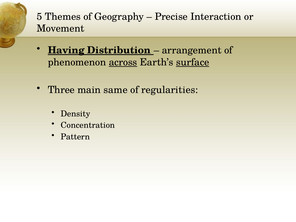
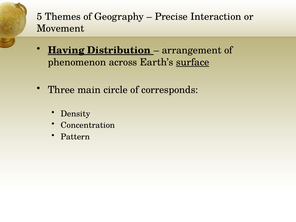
across underline: present -> none
same: same -> circle
regularities: regularities -> corresponds
